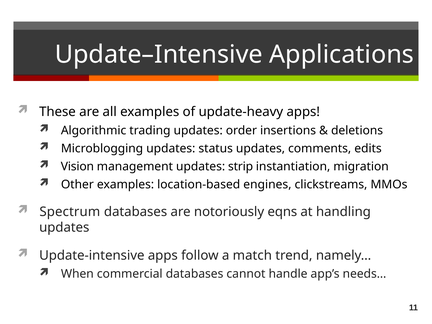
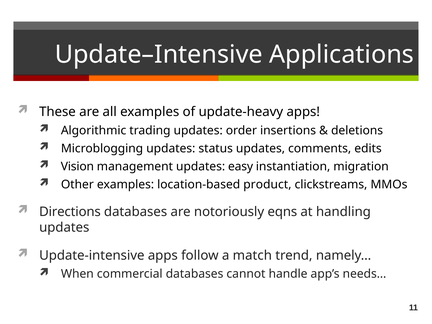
strip: strip -> easy
engines: engines -> product
Spectrum: Spectrum -> Directions
